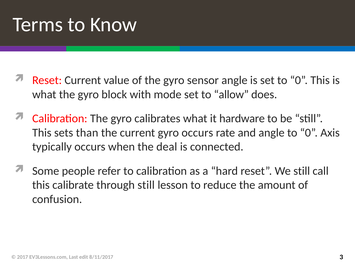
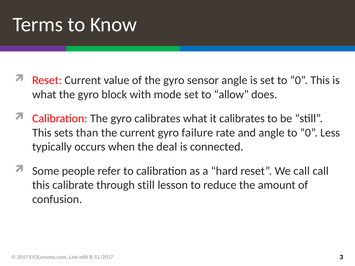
it hardware: hardware -> calibrates
gyro occurs: occurs -> failure
Axis: Axis -> Less
We still: still -> call
